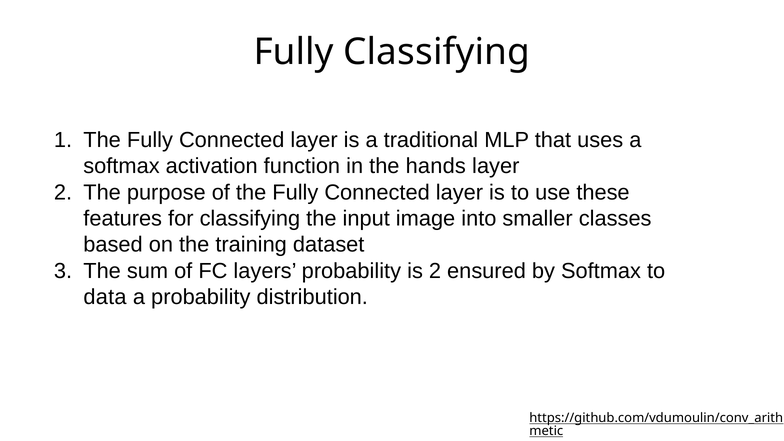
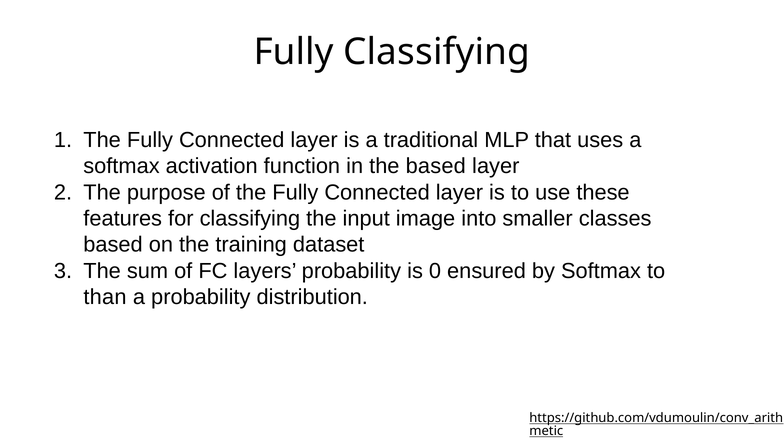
the hands: hands -> based
is 2: 2 -> 0
data: data -> than
